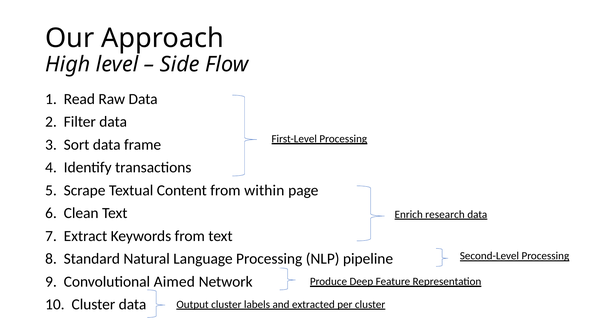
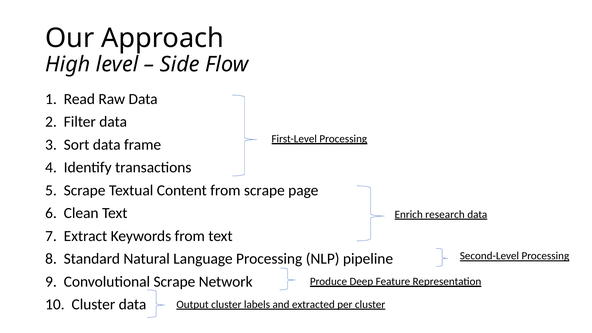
from within: within -> scrape
Convolutional Aimed: Aimed -> Scrape
